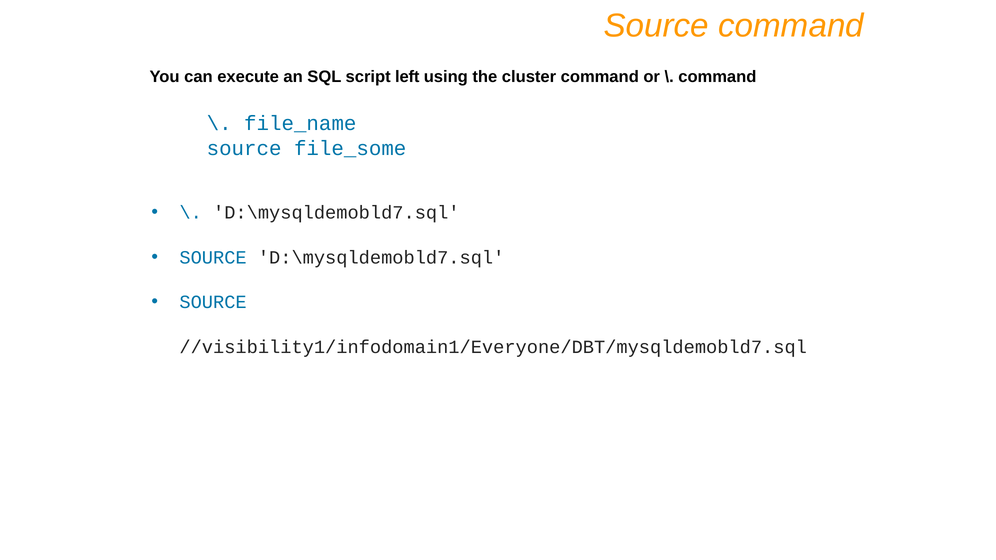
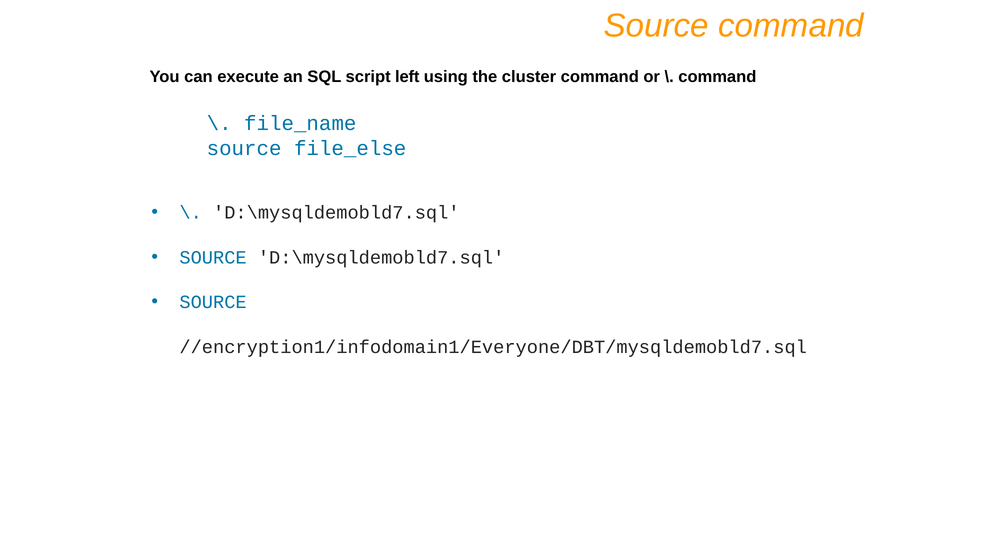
file_some: file_some -> file_else
//visibility1/infodomain1/Everyone/DBT/mysqldemobld7.sql: //visibility1/infodomain1/Everyone/DBT/mysqldemobld7.sql -> //encryption1/infodomain1/Everyone/DBT/mysqldemobld7.sql
